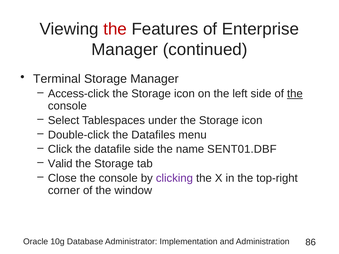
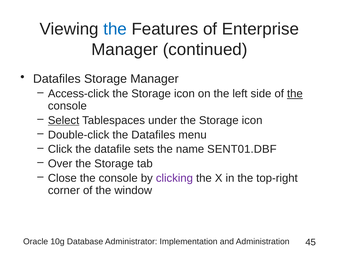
the at (115, 29) colour: red -> blue
Terminal at (57, 79): Terminal -> Datafiles
Select underline: none -> present
datafile side: side -> sets
Valid: Valid -> Over
86: 86 -> 45
